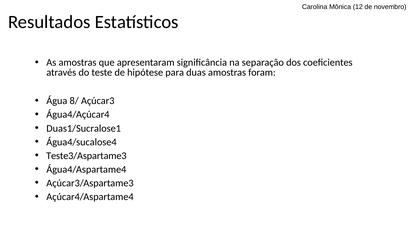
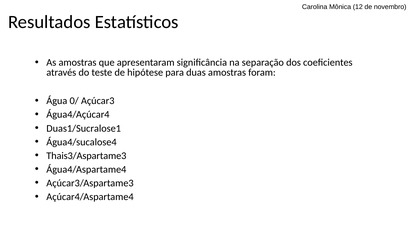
8/: 8/ -> 0/
Teste3/Aspartame3: Teste3/Aspartame3 -> Thais3/Aspartame3
